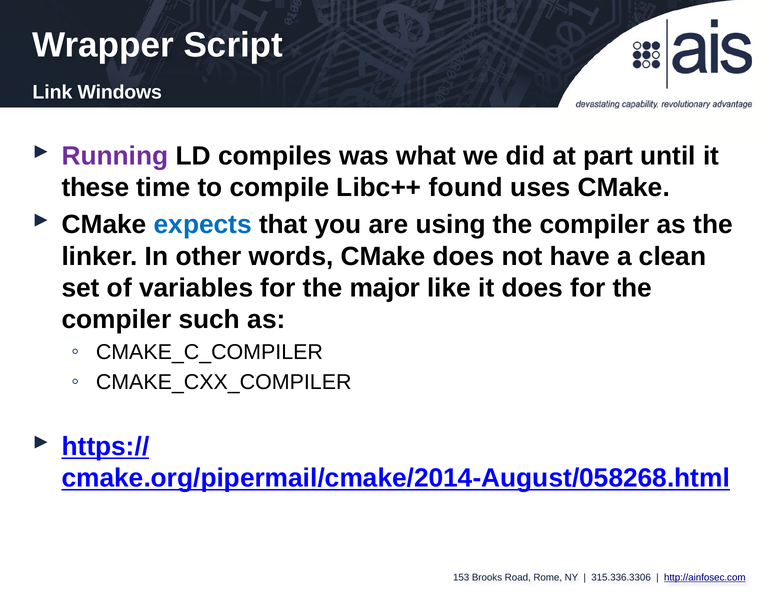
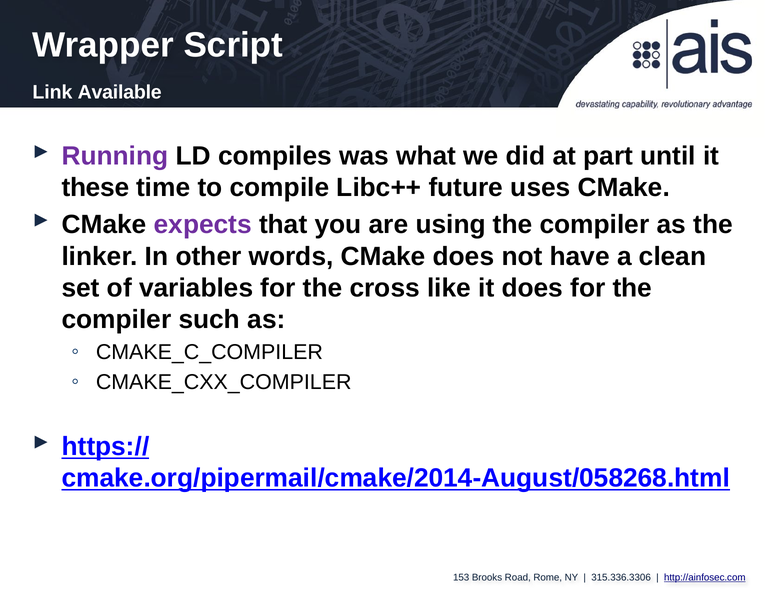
Windows: Windows -> Available
found: found -> future
expects colour: blue -> purple
major: major -> cross
